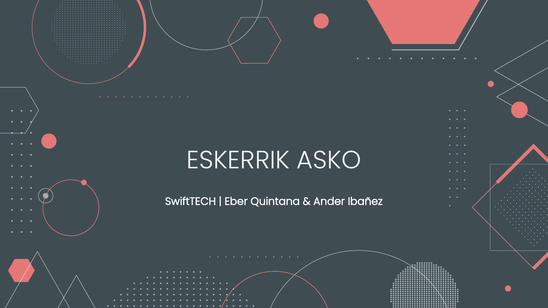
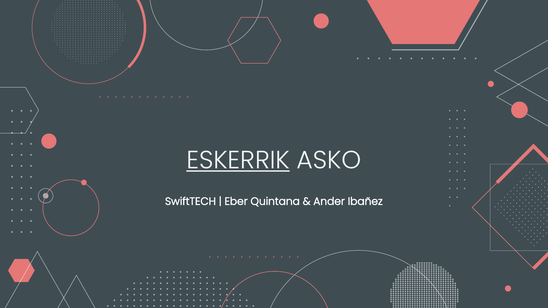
ESKERRIK underline: none -> present
